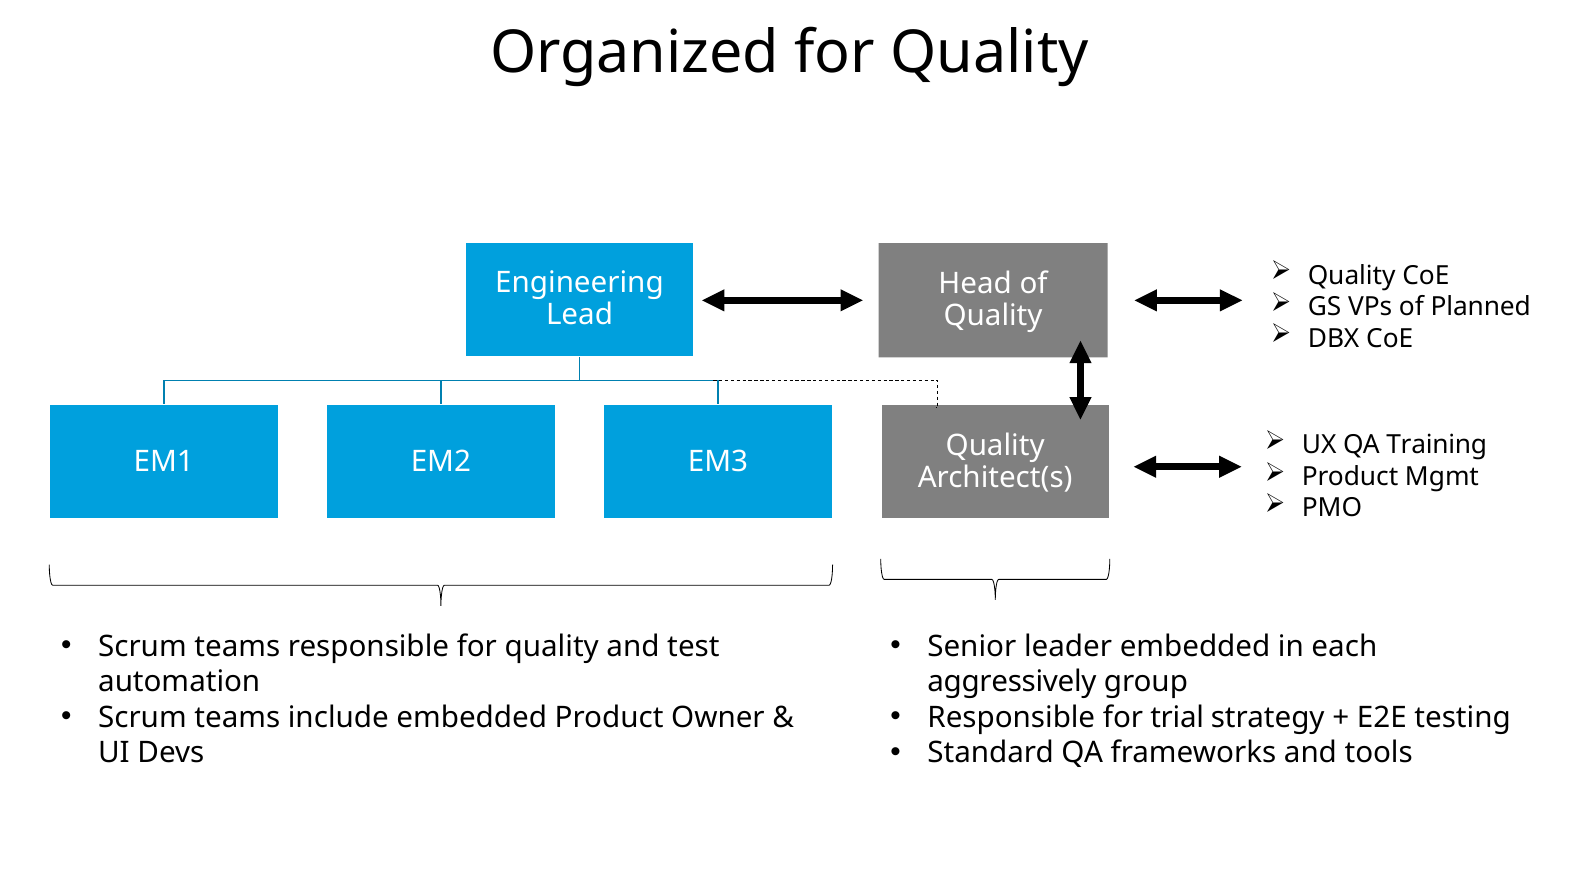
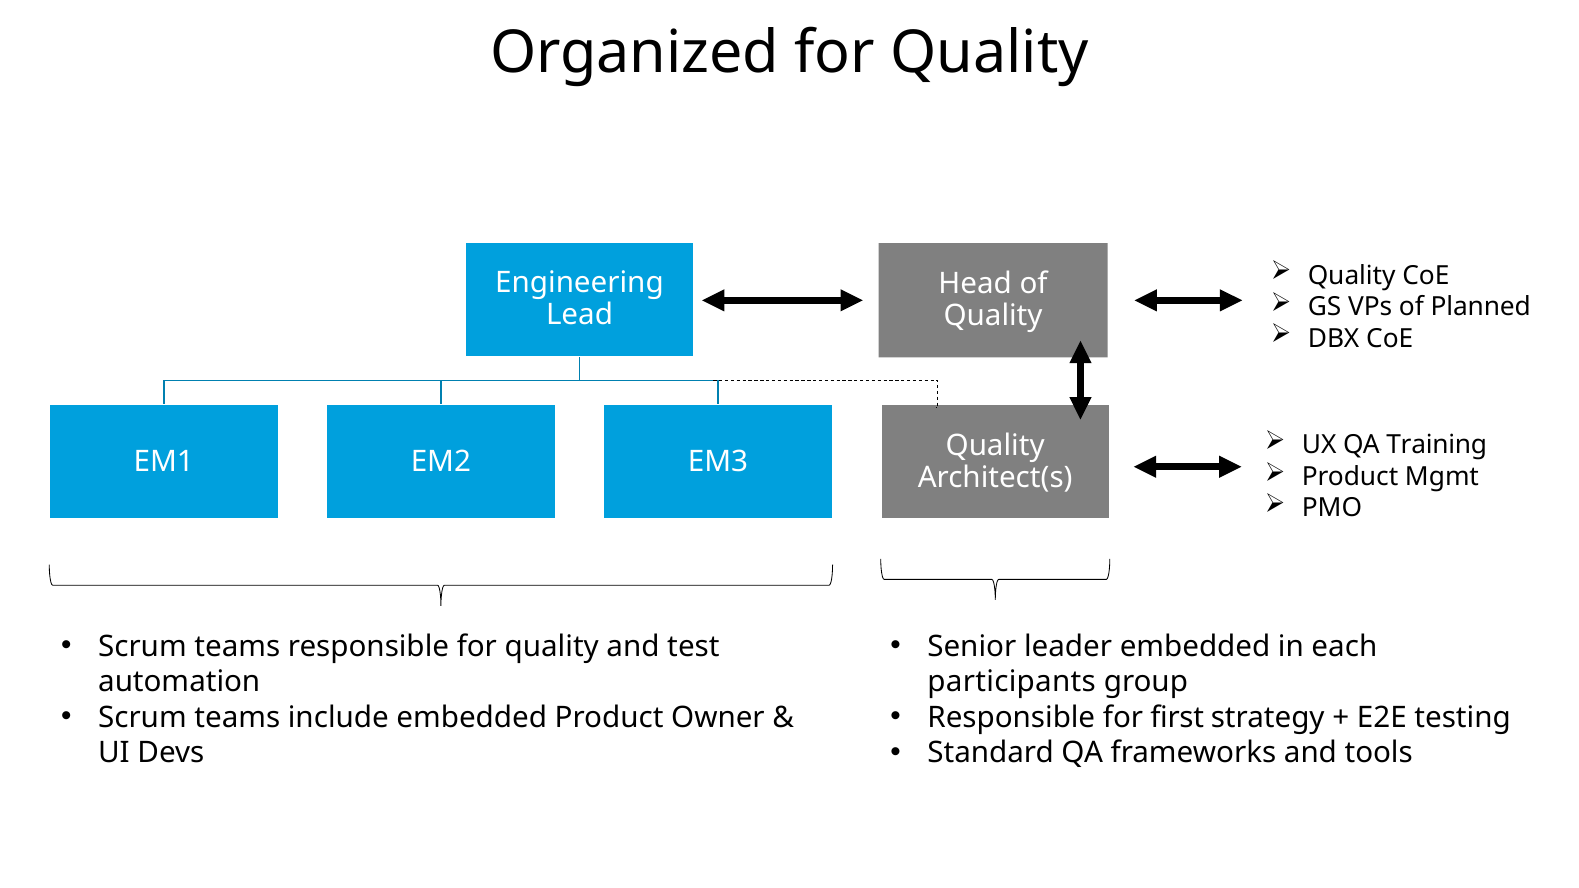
aggressively: aggressively -> participants
trial: trial -> first
